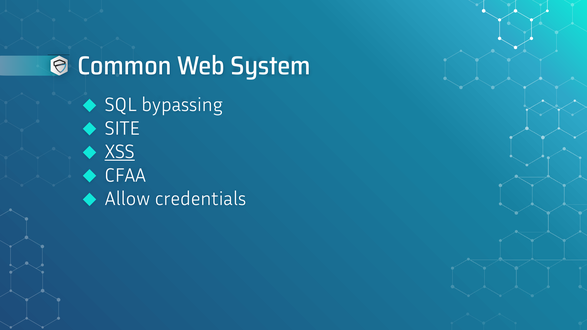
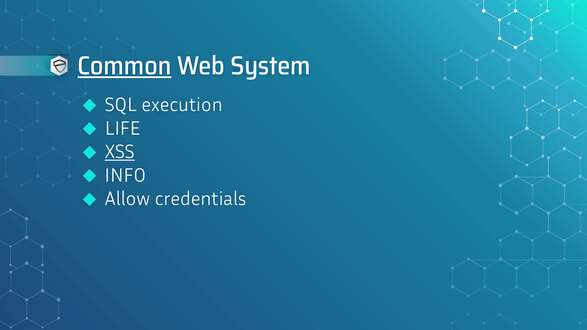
Common underline: none -> present
bypassing: bypassing -> execution
SITE: SITE -> LIFE
CFAA: CFAA -> INFO
